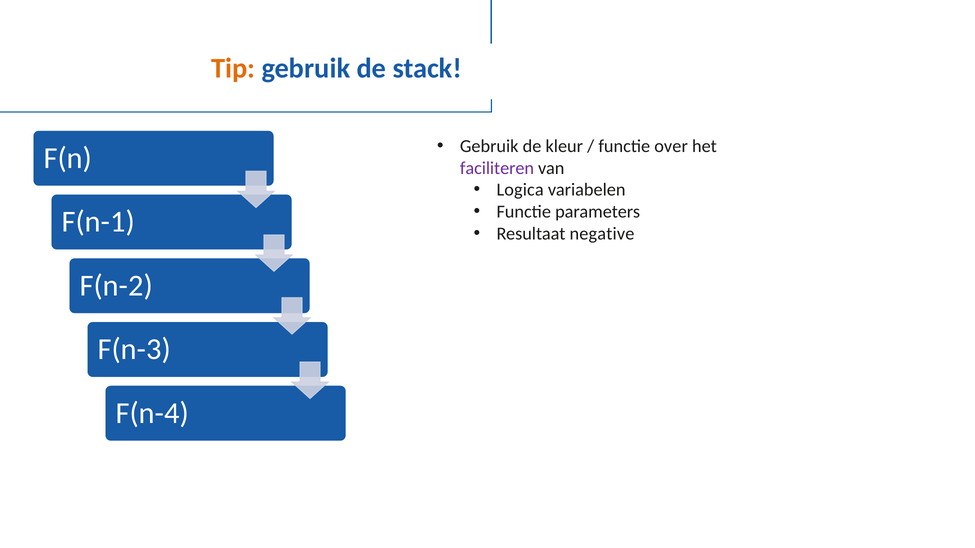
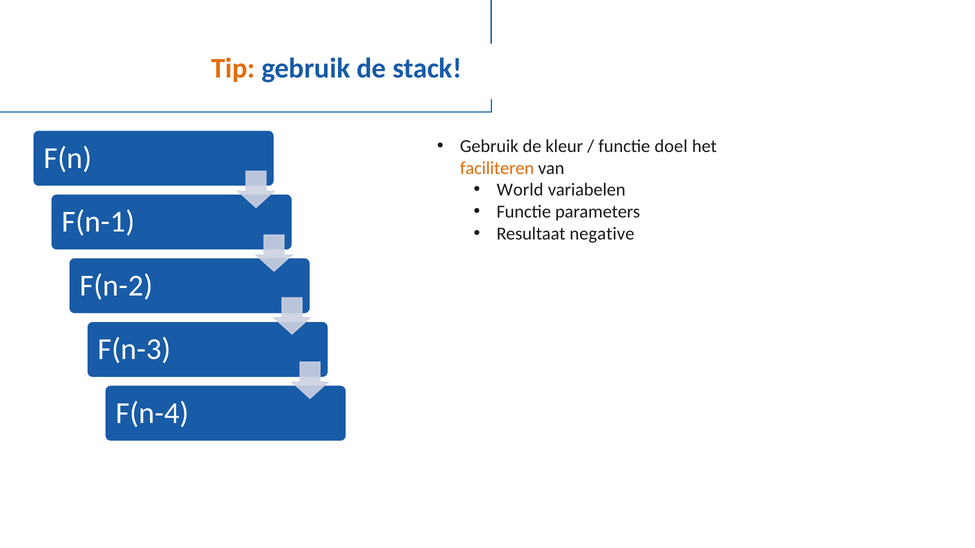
over: over -> doel
faciliteren colour: purple -> orange
Logica: Logica -> World
